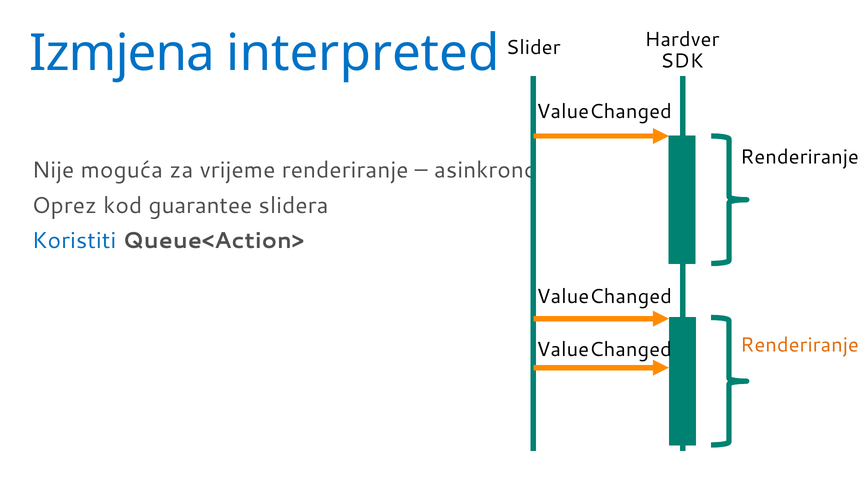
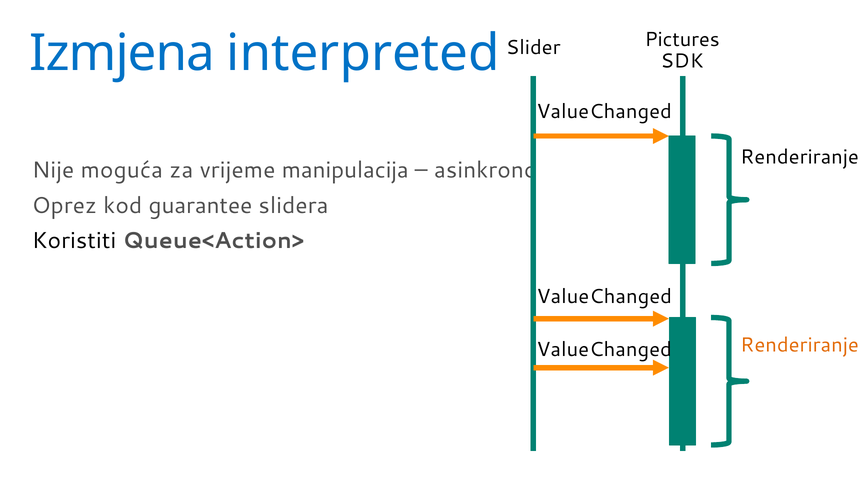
Hardver: Hardver -> Pictures
vrijeme renderiranje: renderiranje -> manipulacija
Koristiti colour: blue -> black
